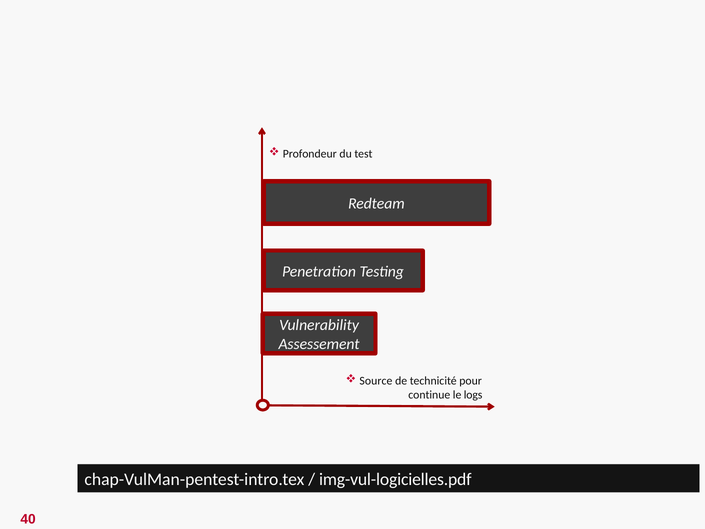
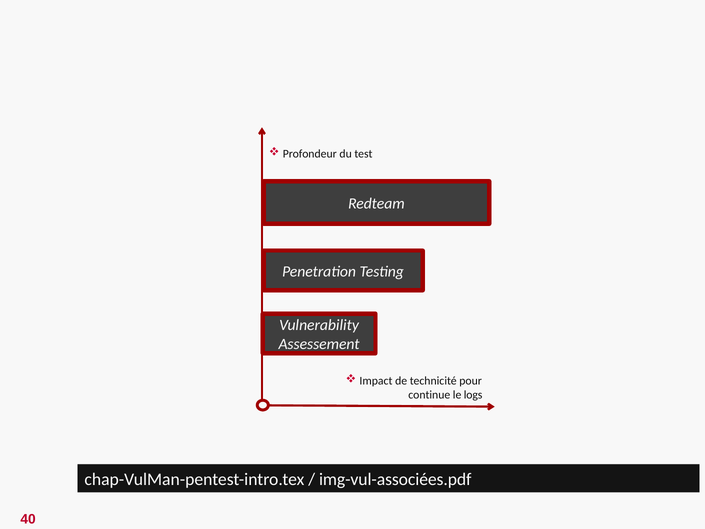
Source: Source -> Impact
img-vul-logicielles.pdf: img-vul-logicielles.pdf -> img-vul-associées.pdf
